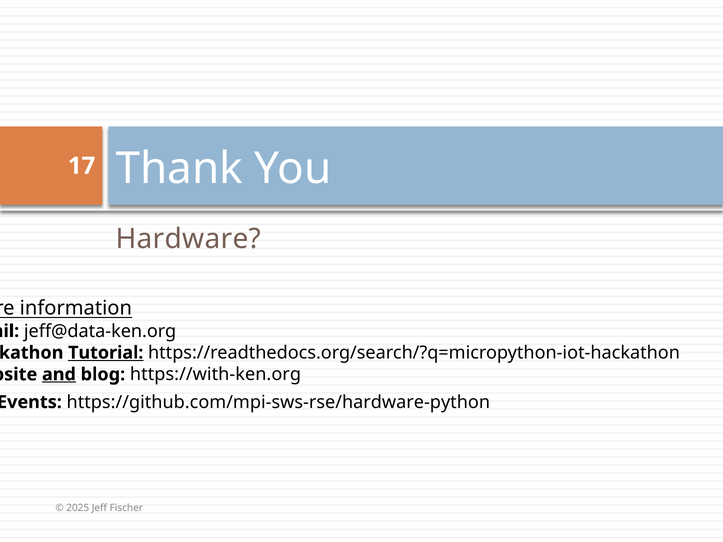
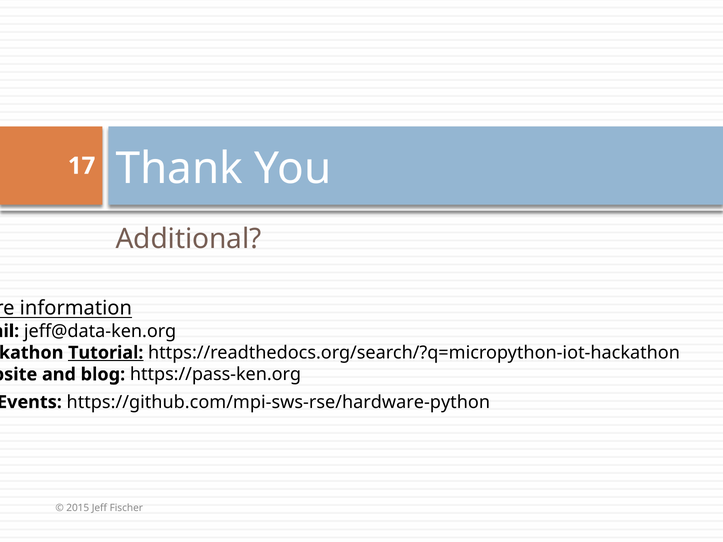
Hardware: Hardware -> Additional
and underline: present -> none
https://with-ken.org: https://with-ken.org -> https://pass-ken.org
2025: 2025 -> 2015
